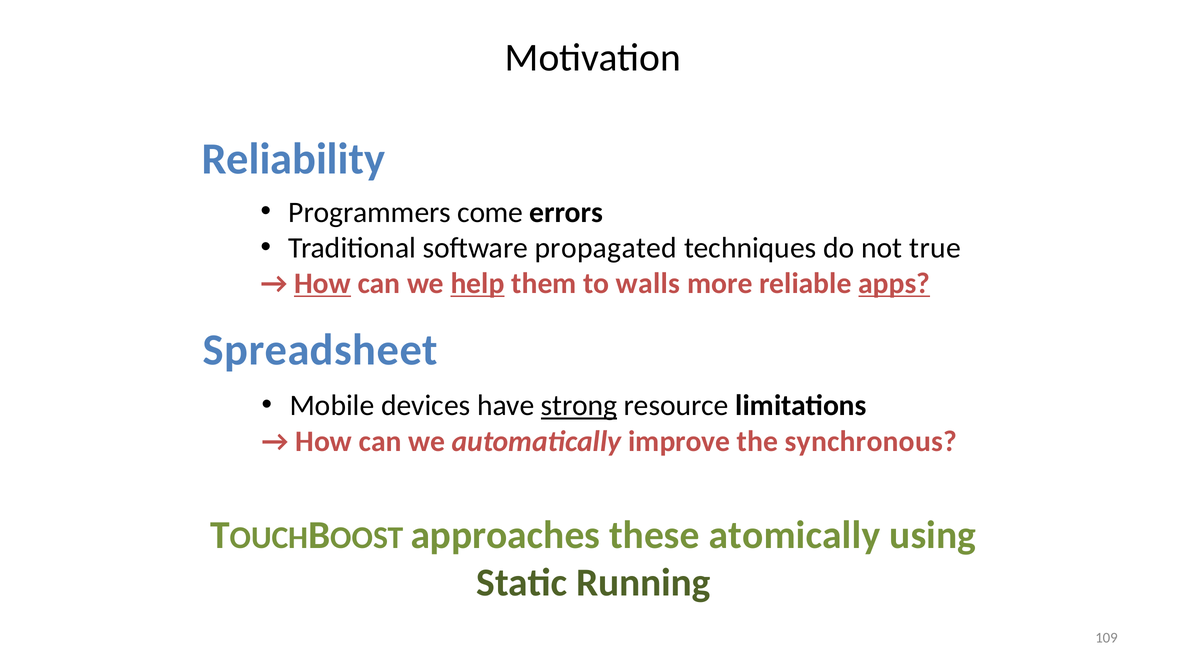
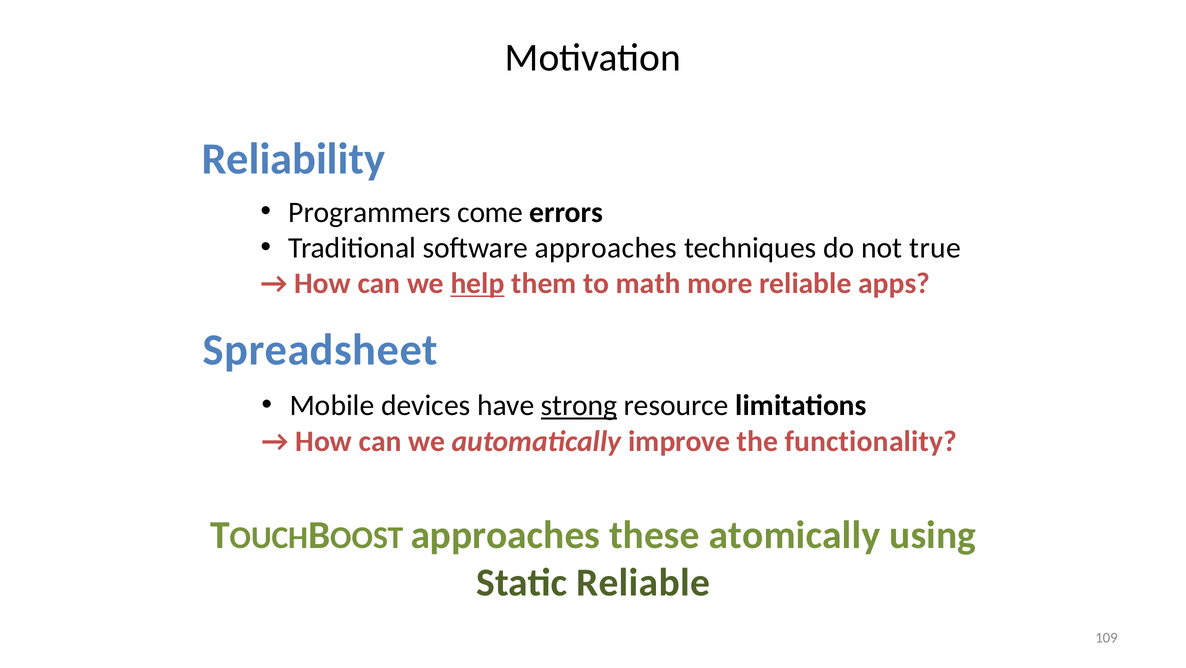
software propagated: propagated -> approaches
How at (323, 283) underline: present -> none
walls: walls -> math
apps underline: present -> none
synchronous: synchronous -> functionality
Static Running: Running -> Reliable
